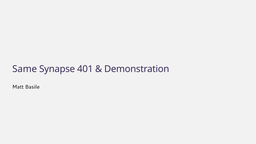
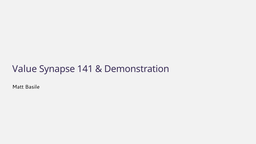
Same: Same -> Value
401: 401 -> 141
